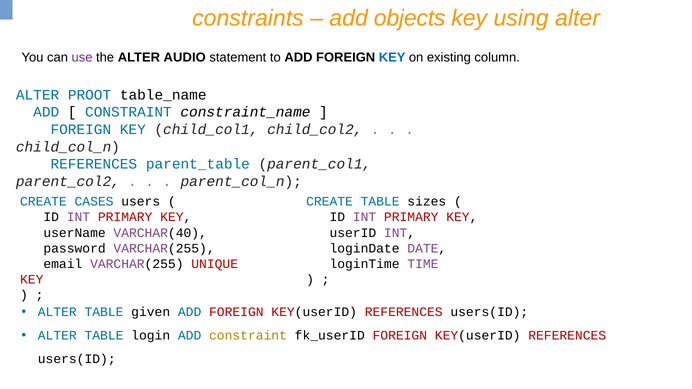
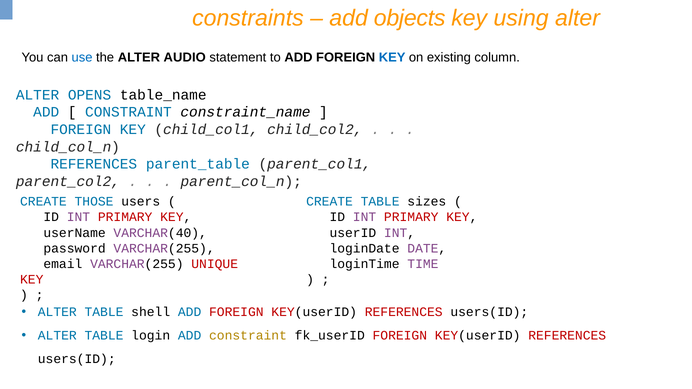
use colour: purple -> blue
PROOT: PROOT -> OPENS
CASES: CASES -> THOSE
given: given -> shell
